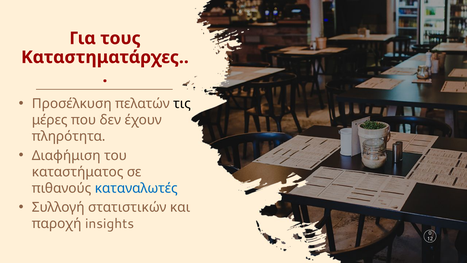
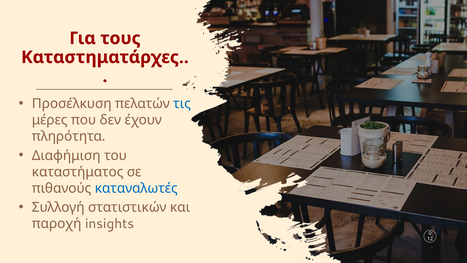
τις colour: black -> blue
